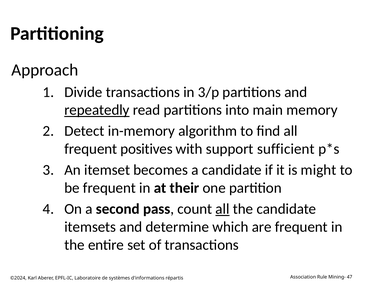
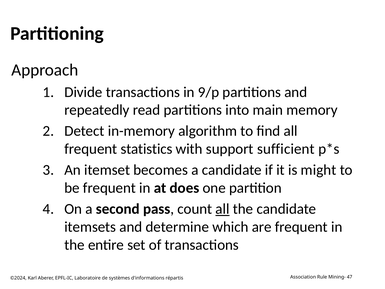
3/p: 3/p -> 9/p
repeatedly underline: present -> none
positives: positives -> statistics
their: their -> does
